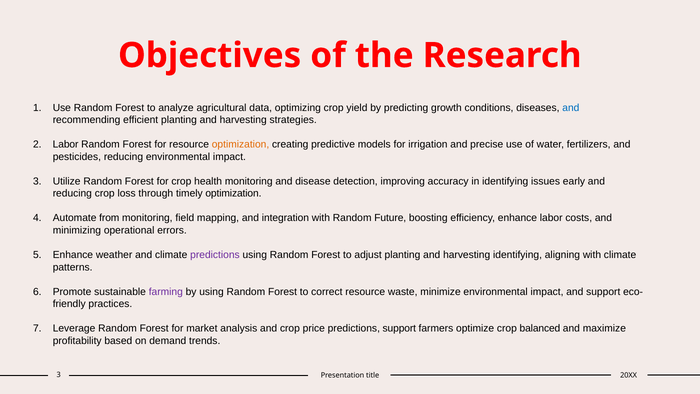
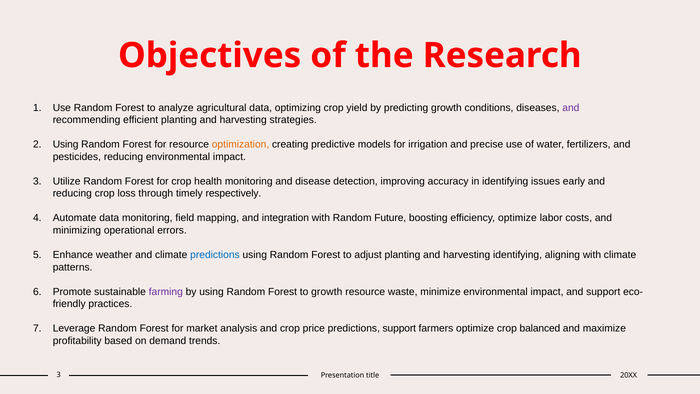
and at (571, 108) colour: blue -> purple
Labor at (66, 144): Labor -> Using
timely optimization: optimization -> respectively
Automate from: from -> data
efficiency enhance: enhance -> optimize
predictions at (215, 255) colour: purple -> blue
to correct: correct -> growth
